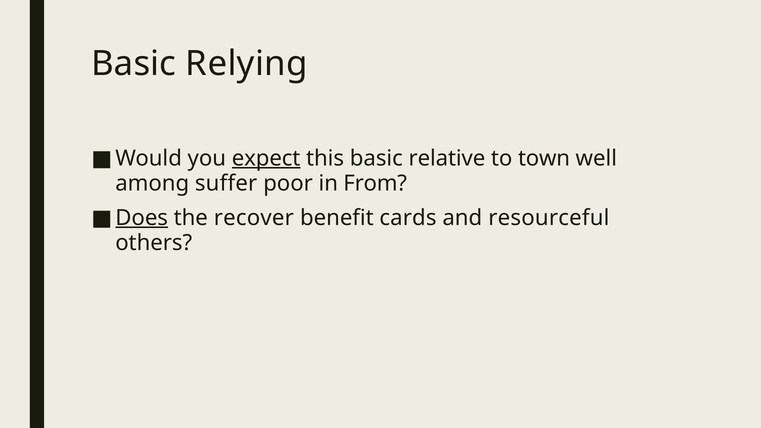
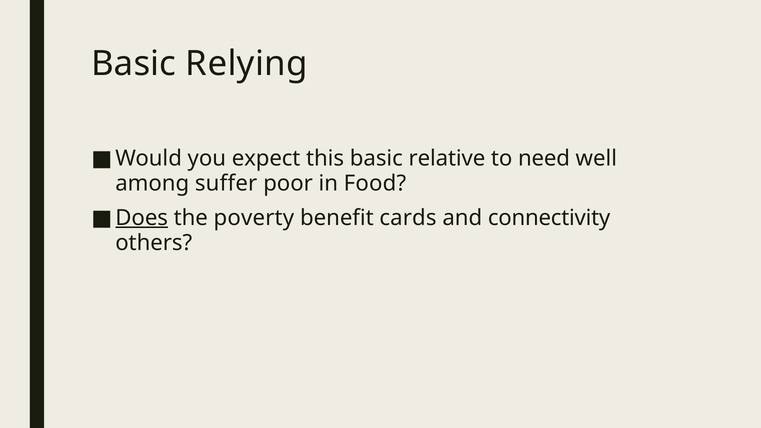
expect underline: present -> none
town: town -> need
From: From -> Food
recover: recover -> poverty
resourceful: resourceful -> connectivity
